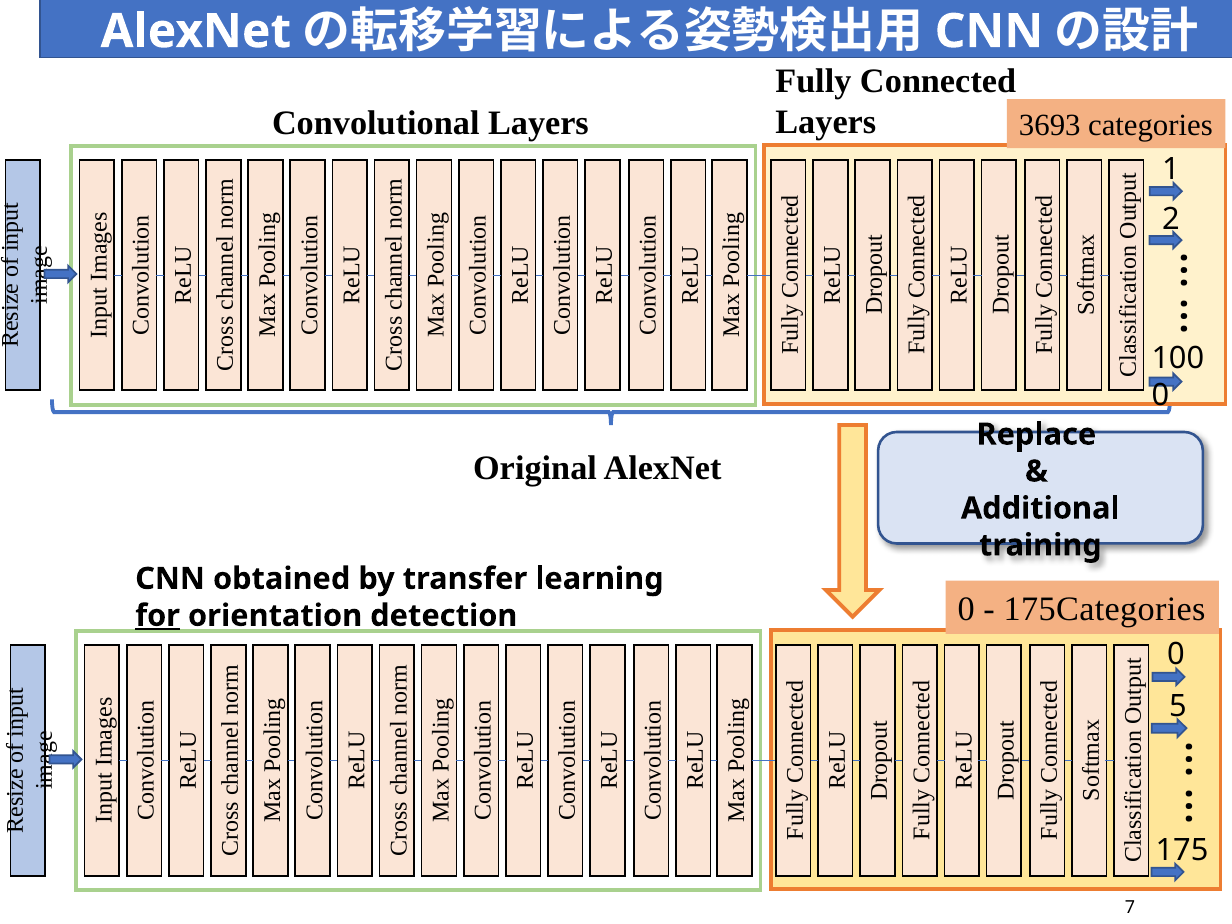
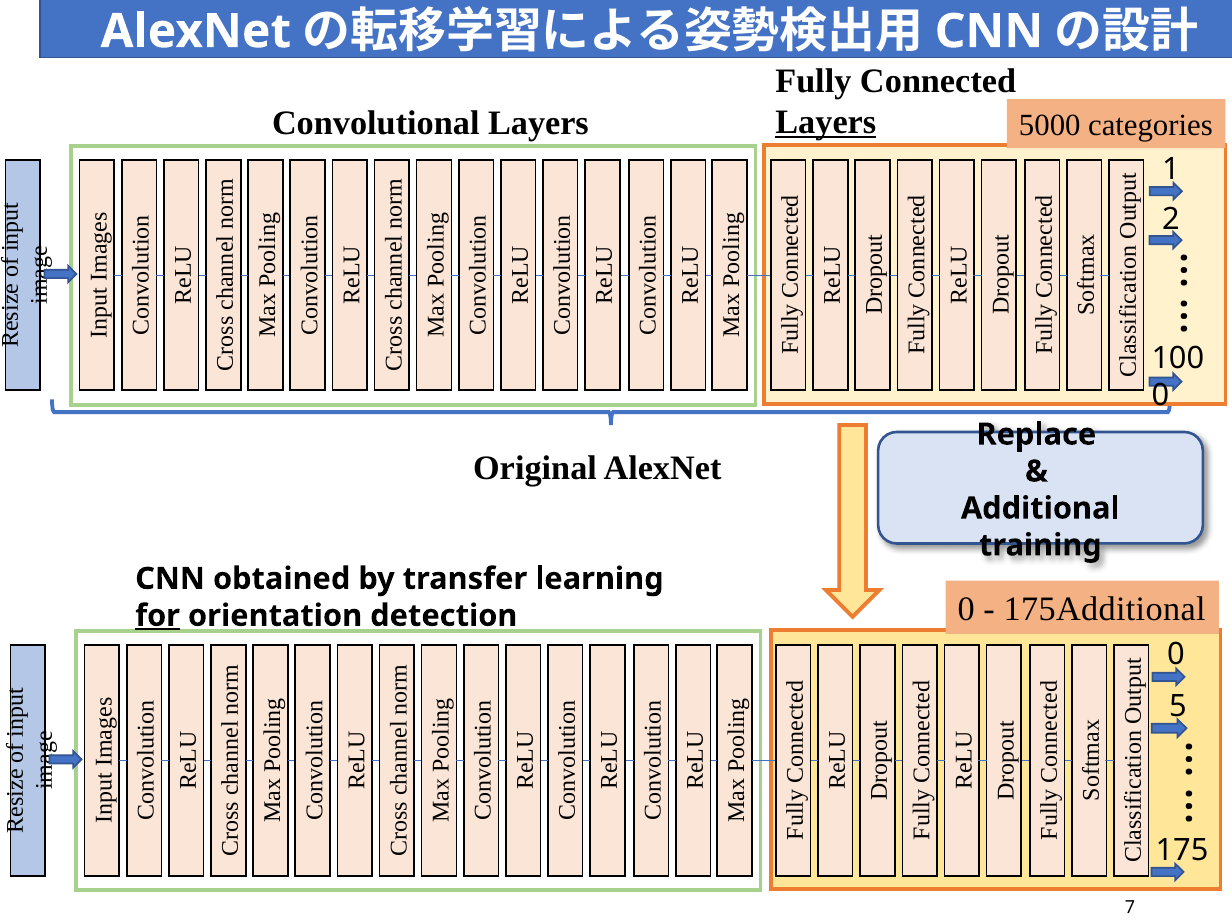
Layers at (826, 122) underline: none -> present
3693: 3693 -> 5000
175Categories: 175Categories -> 175Additional
